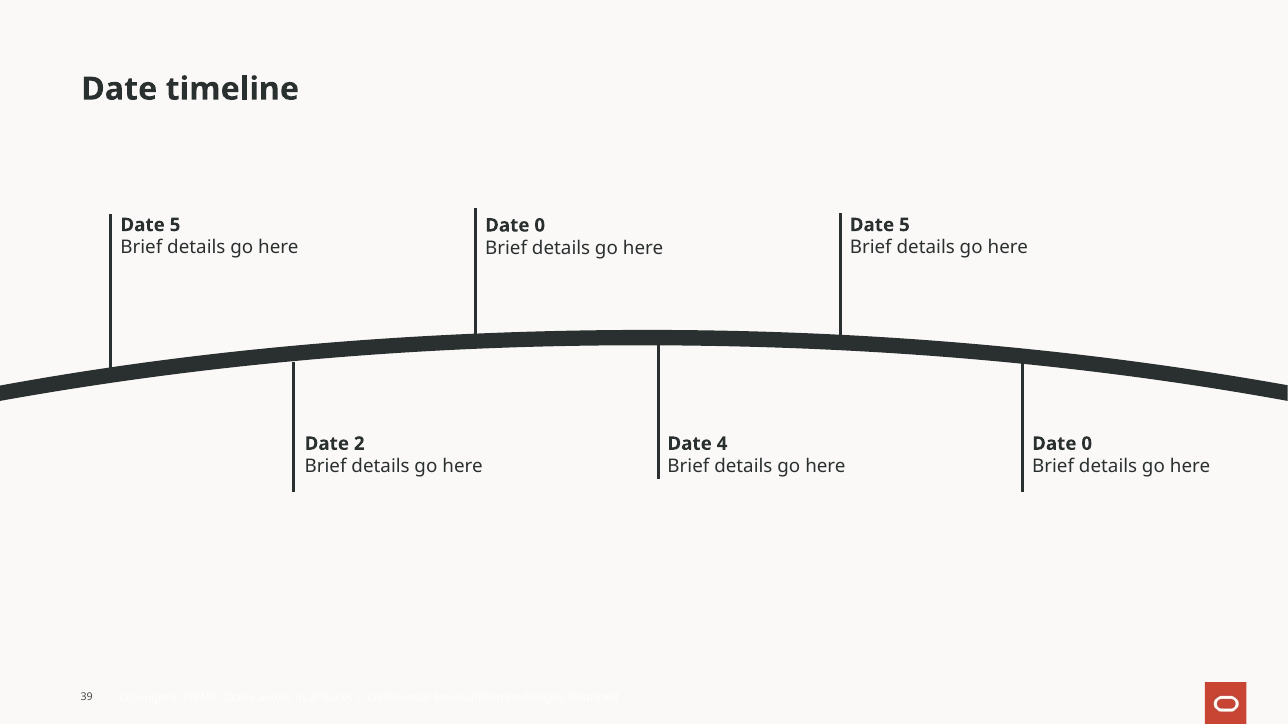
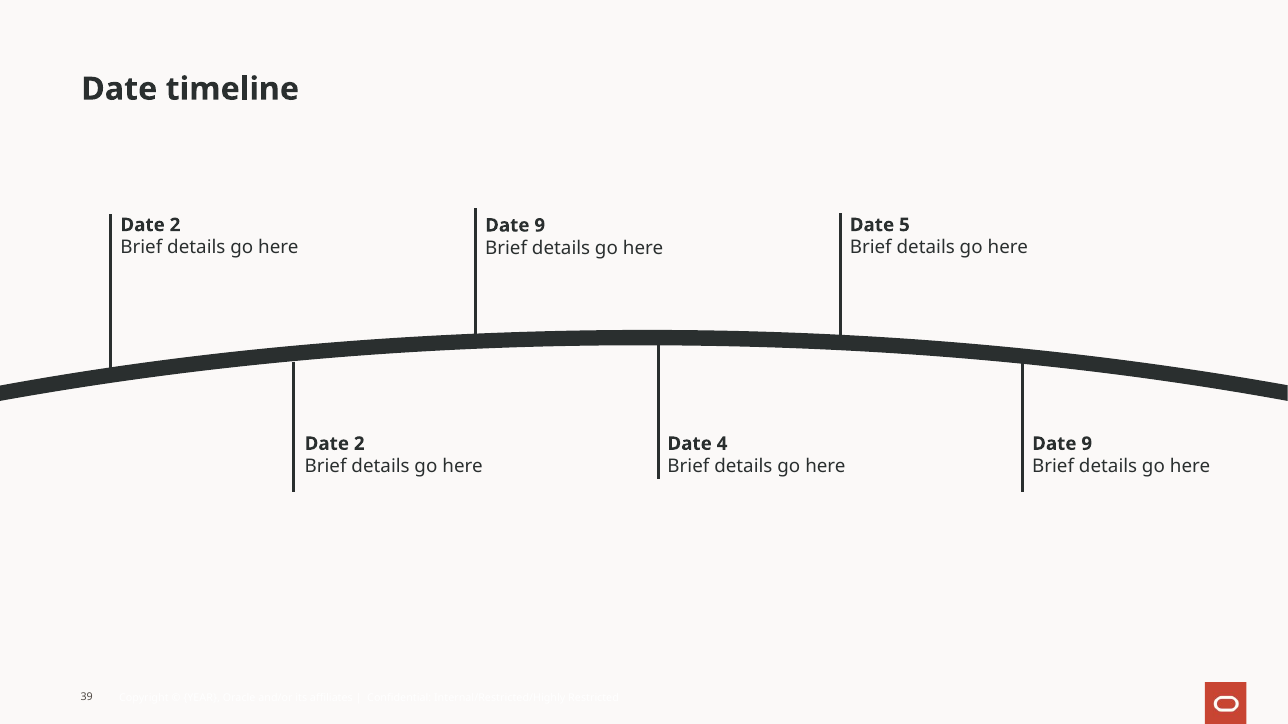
5 at (175, 225): 5 -> 2
0 at (540, 226): 0 -> 9
0 at (1087, 444): 0 -> 9
